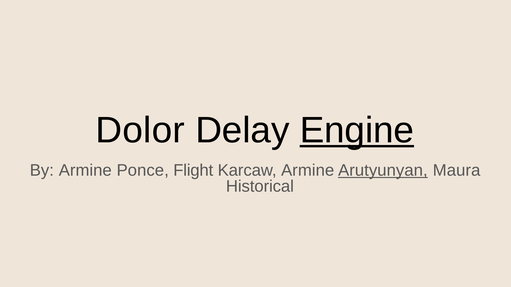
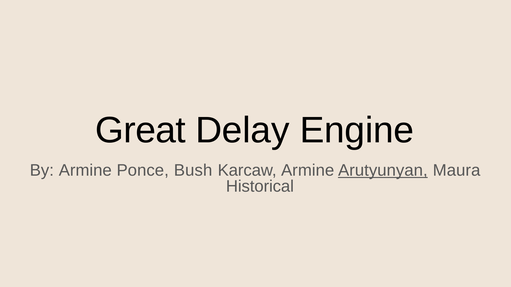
Dolor: Dolor -> Great
Engine underline: present -> none
Flight: Flight -> Bush
